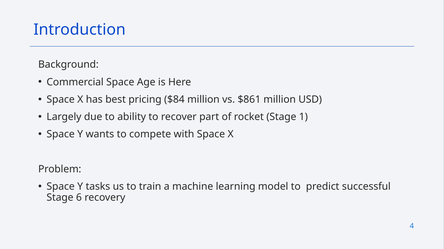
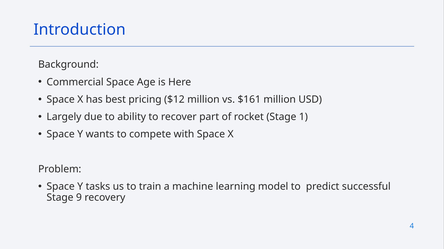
$84: $84 -> $12
$861: $861 -> $161
6: 6 -> 9
